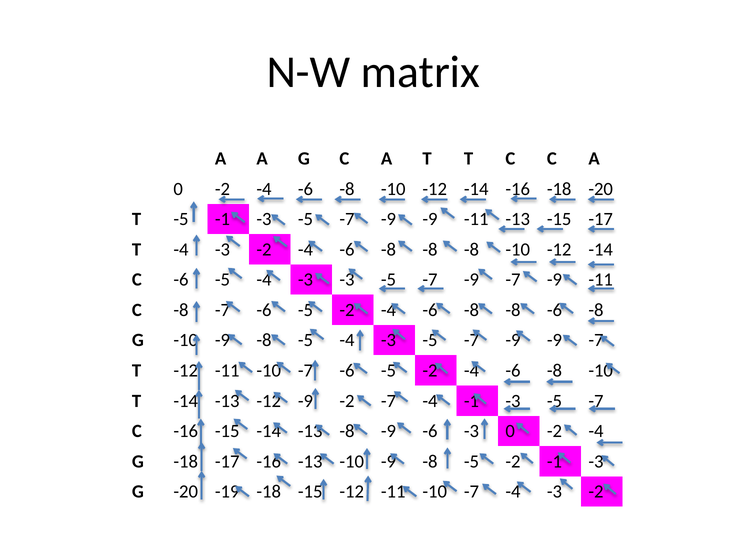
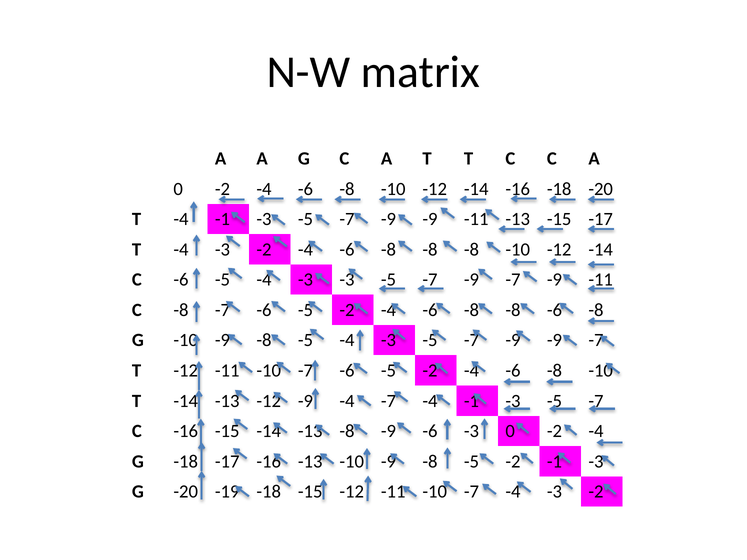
-5 at (181, 219): -5 -> -4
-2 at (347, 401): -2 -> -4
